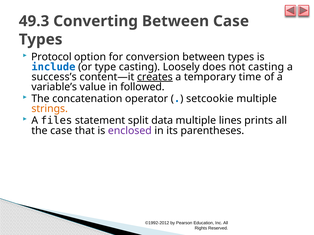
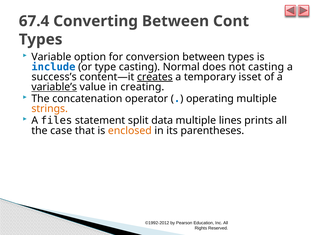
49.3: 49.3 -> 67.4
Between Case: Case -> Cont
Protocol: Protocol -> Variable
Loosely: Loosely -> Normal
time: time -> isset
variable’s underline: none -> present
followed: followed -> creating
setcookie: setcookie -> operating
enclosed colour: purple -> orange
